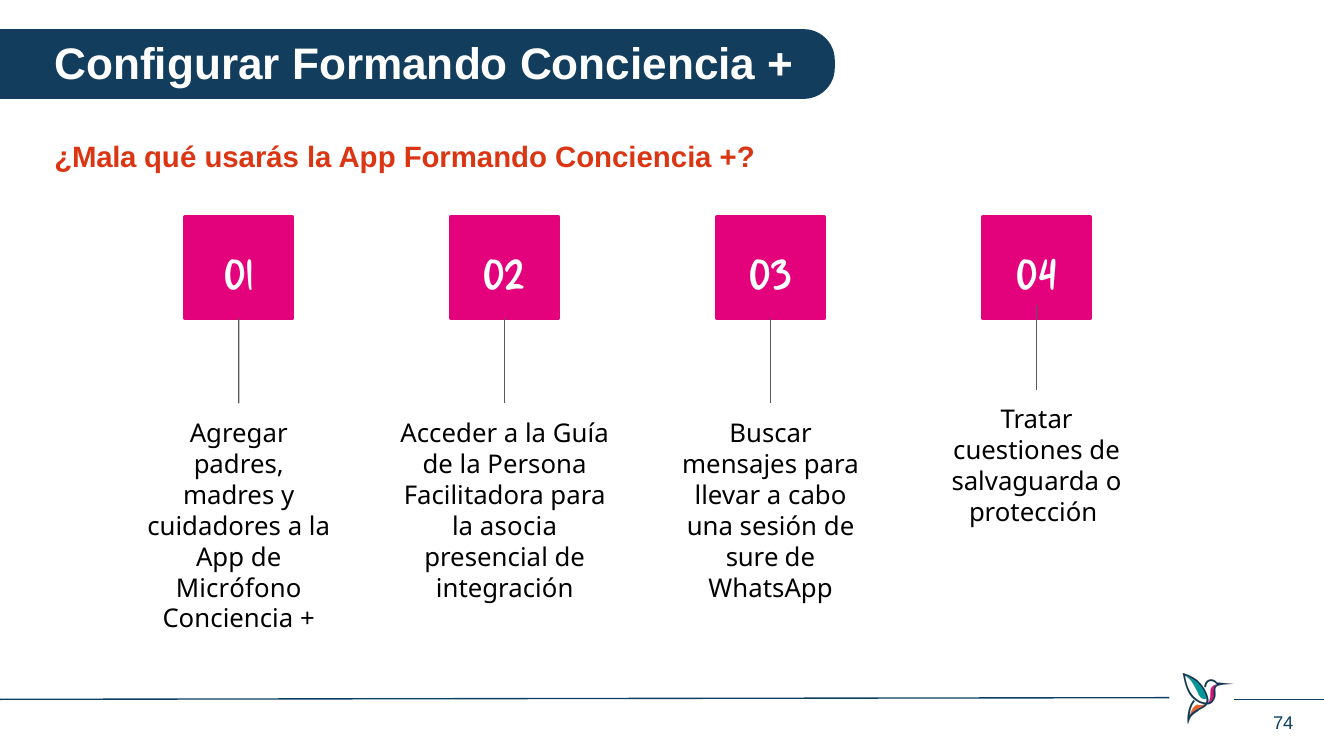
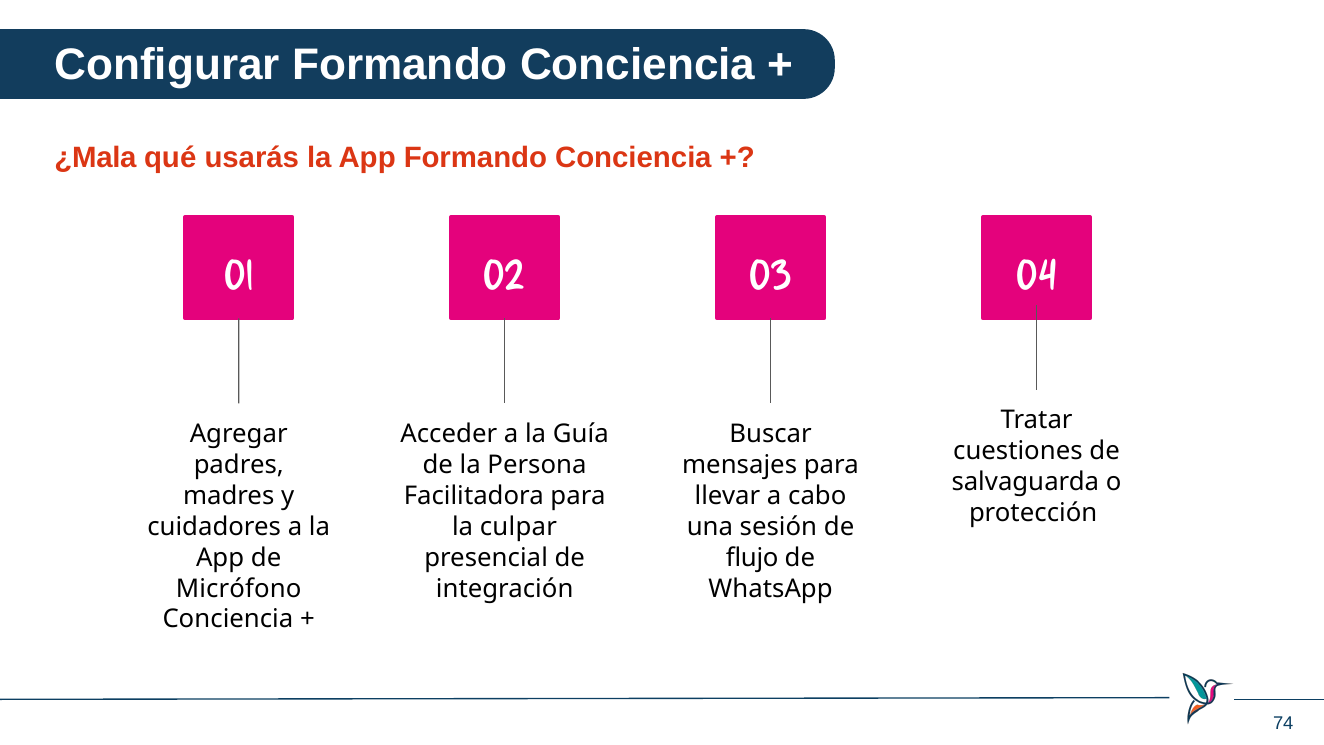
asocia: asocia -> culpar
sure: sure -> flujo
